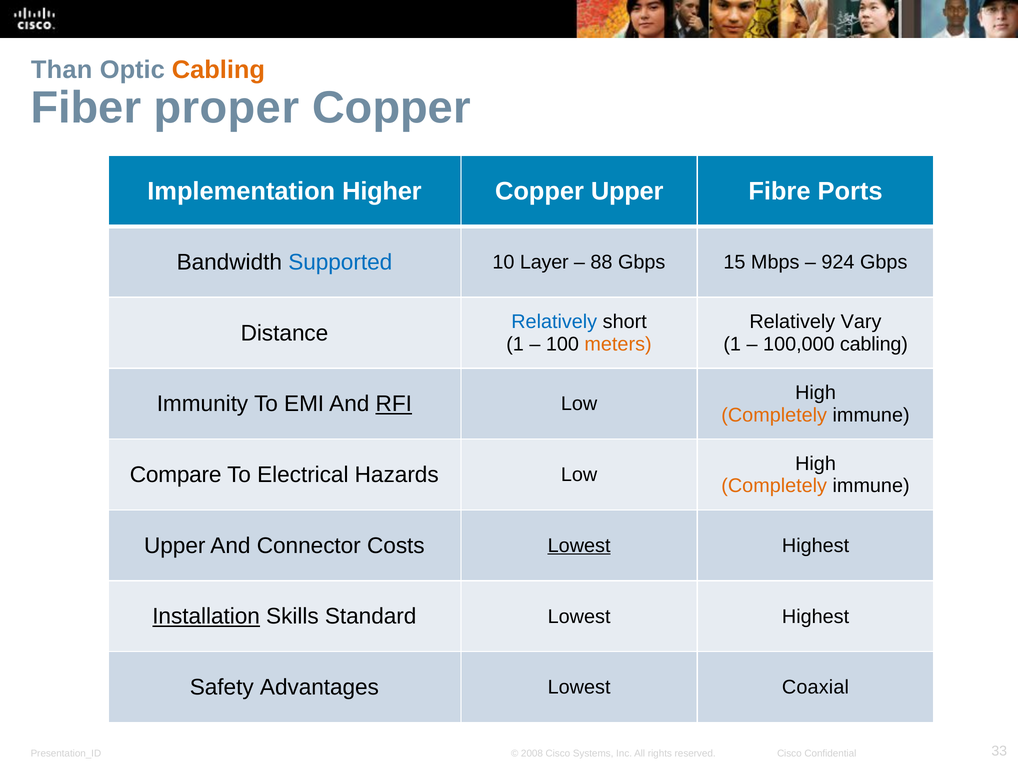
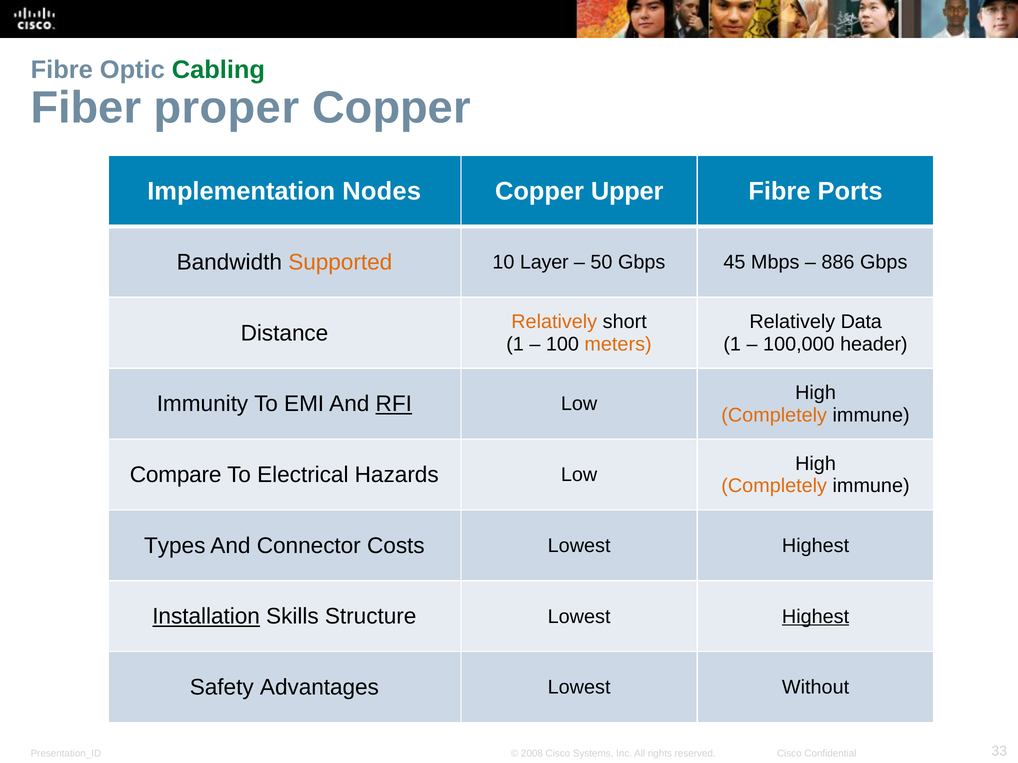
Than at (62, 70): Than -> Fibre
Cabling at (218, 70) colour: orange -> green
Higher: Higher -> Nodes
Supported colour: blue -> orange
88: 88 -> 50
15: 15 -> 45
924: 924 -> 886
Vary: Vary -> Data
Relatively at (554, 322) colour: blue -> orange
100,000 cabling: cabling -> header
Upper at (175, 546): Upper -> Types
Lowest at (579, 546) underline: present -> none
Standard: Standard -> Structure
Highest at (816, 617) underline: none -> present
Coaxial: Coaxial -> Without
